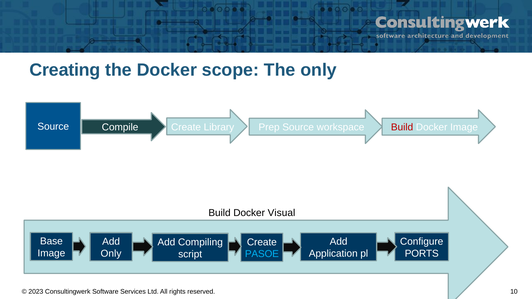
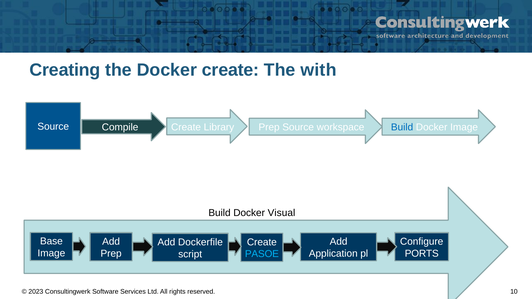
Docker scope: scope -> create
The only: only -> with
Build at (402, 127) colour: red -> blue
Compiling: Compiling -> Dockerfile
Only at (111, 254): Only -> Prep
